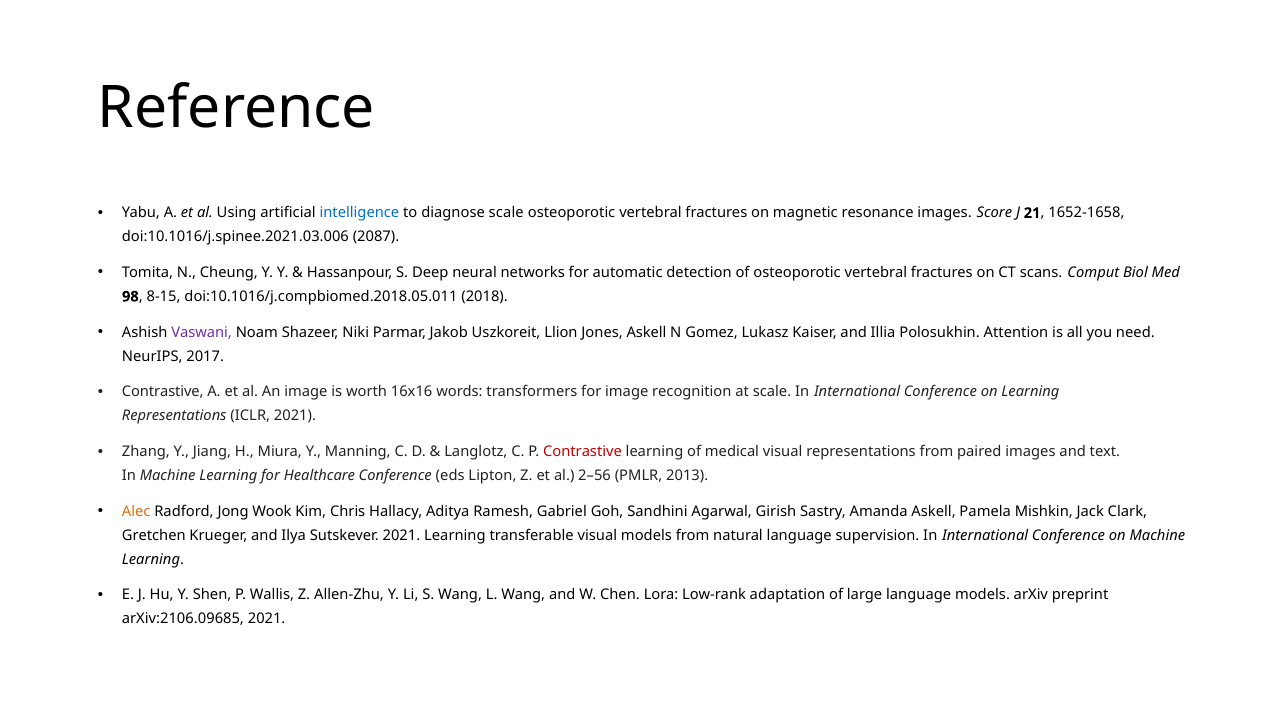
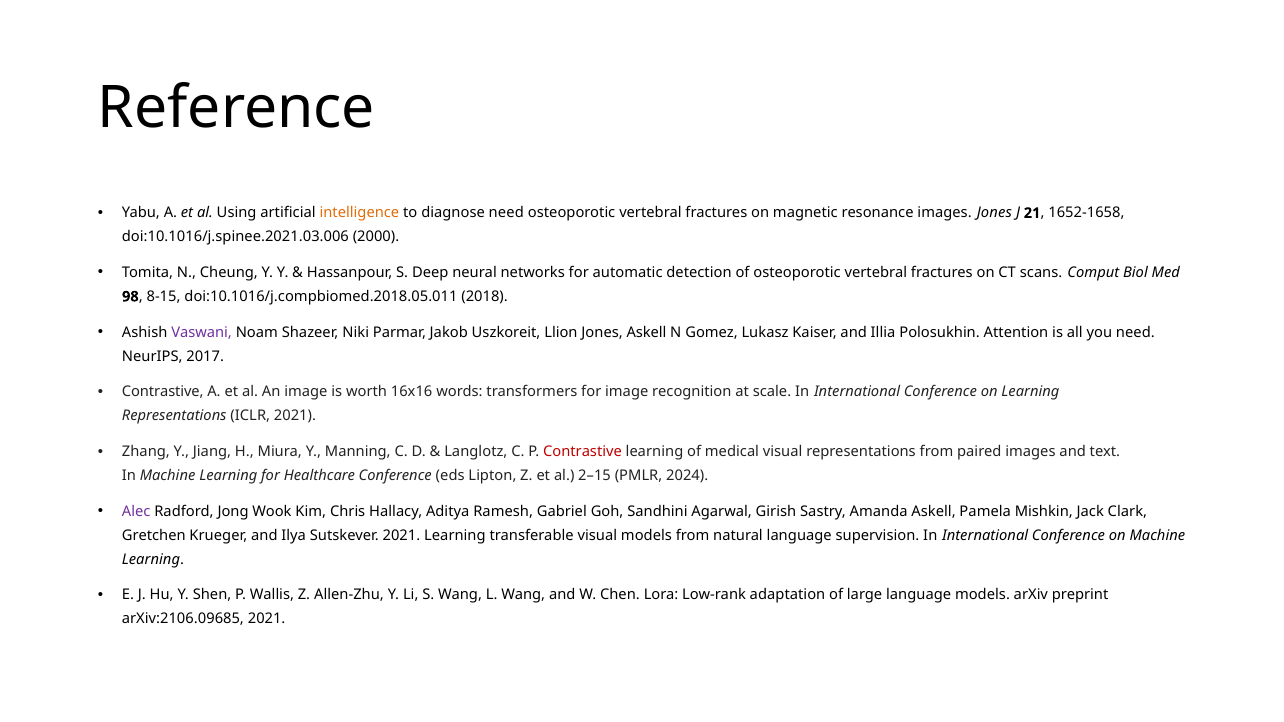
intelligence colour: blue -> orange
diagnose scale: scale -> need
images Score: Score -> Jones
2087: 2087 -> 2000
2–56: 2–56 -> 2–15
2013: 2013 -> 2024
Alec colour: orange -> purple
